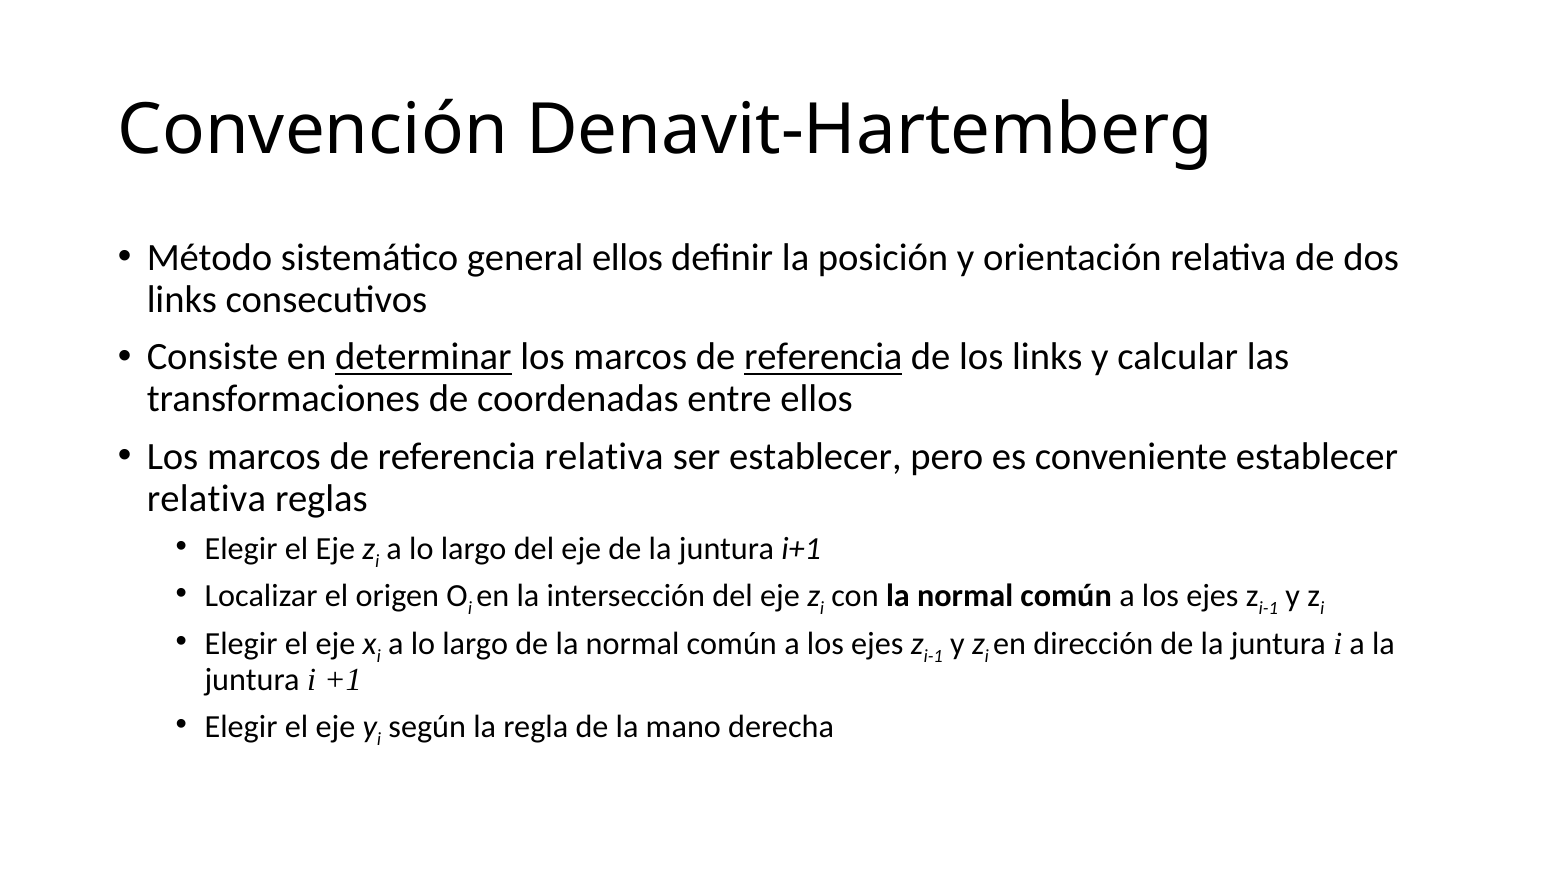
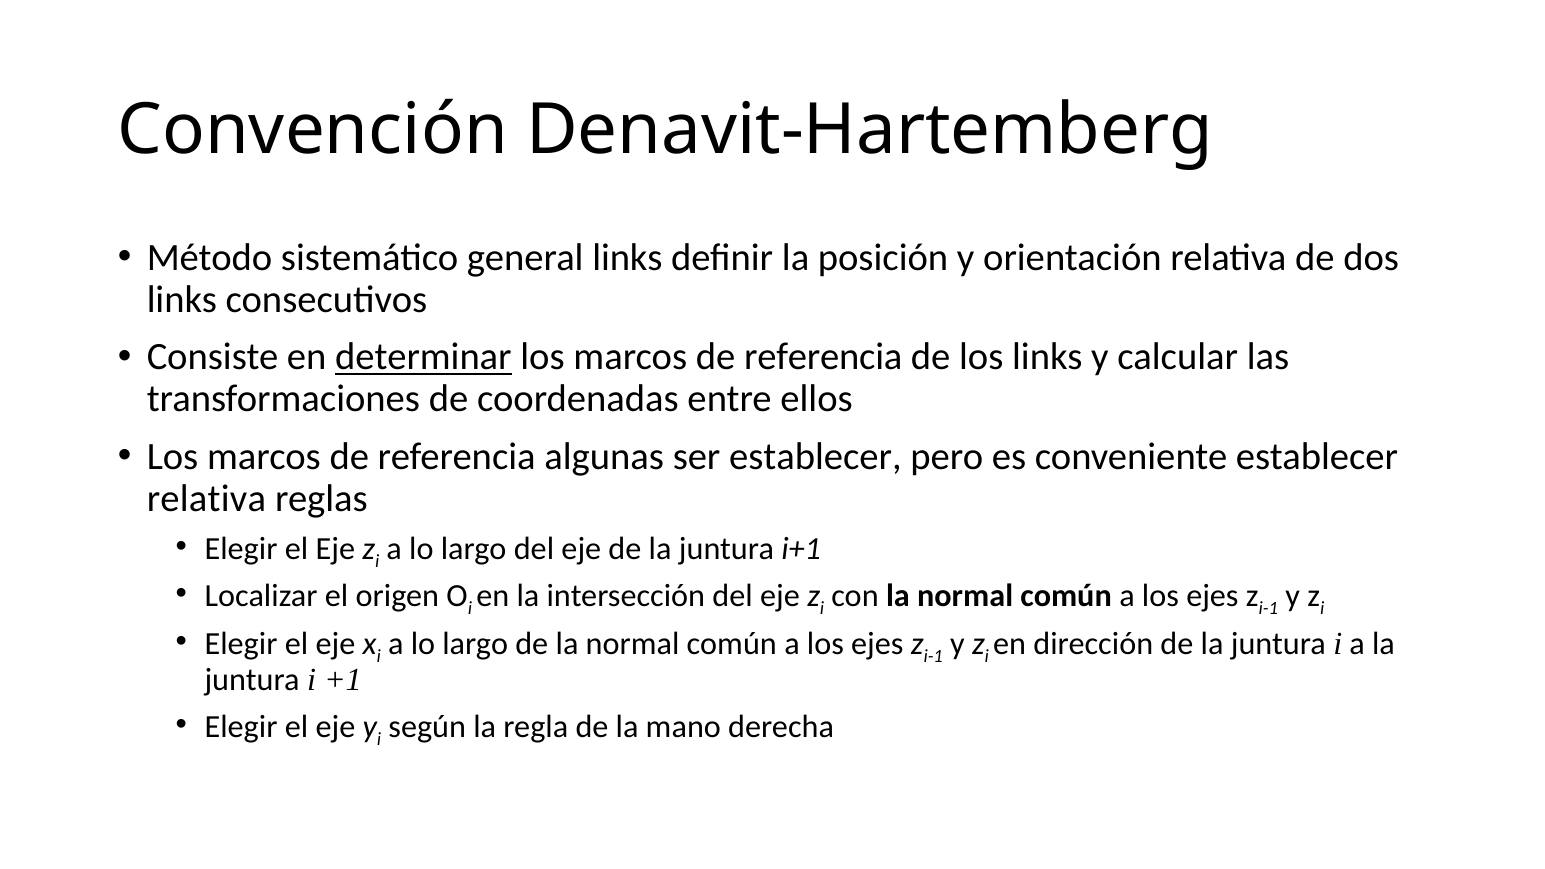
general ellos: ellos -> links
referencia at (823, 357) underline: present -> none
referencia relativa: relativa -> algunas
